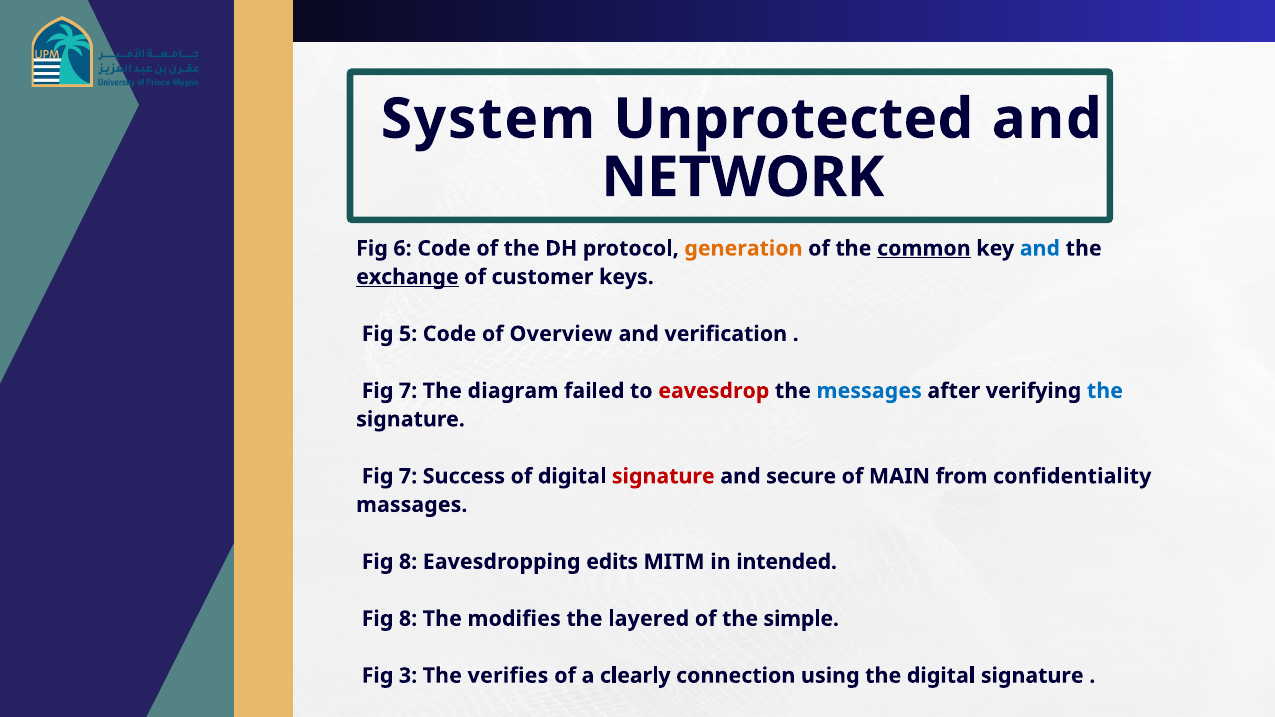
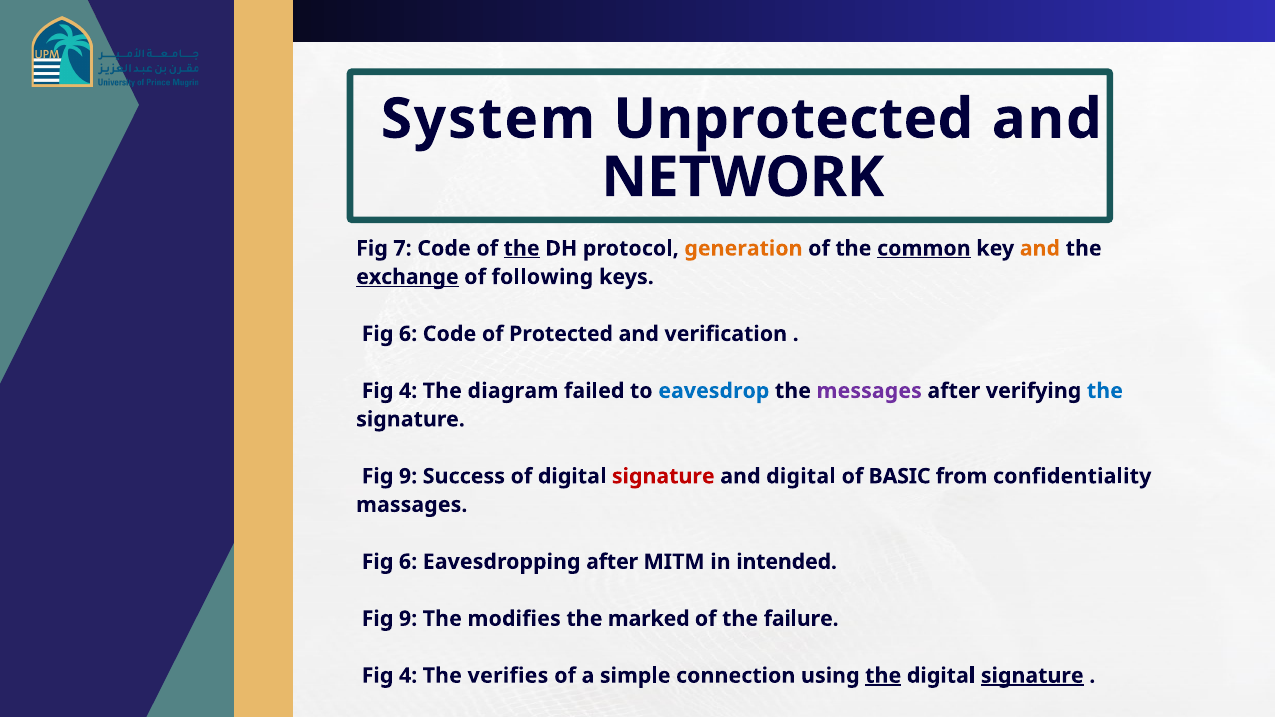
6: 6 -> 7
the at (522, 249) underline: none -> present
and at (1040, 249) colour: blue -> orange
customer: customer -> following
5 at (408, 334): 5 -> 6
Overview: Overview -> Protected
7 at (408, 391): 7 -> 4
eavesdrop colour: red -> blue
messages colour: blue -> purple
7 at (408, 476): 7 -> 9
and secure: secure -> digital
MAIN: MAIN -> BASIC
8 at (408, 562): 8 -> 6
Eavesdropping edits: edits -> after
8 at (408, 619): 8 -> 9
layered: layered -> marked
simple: simple -> failure
3 at (408, 676): 3 -> 4
clearly: clearly -> simple
the at (883, 676) underline: none -> present
signature at (1032, 676) underline: none -> present
